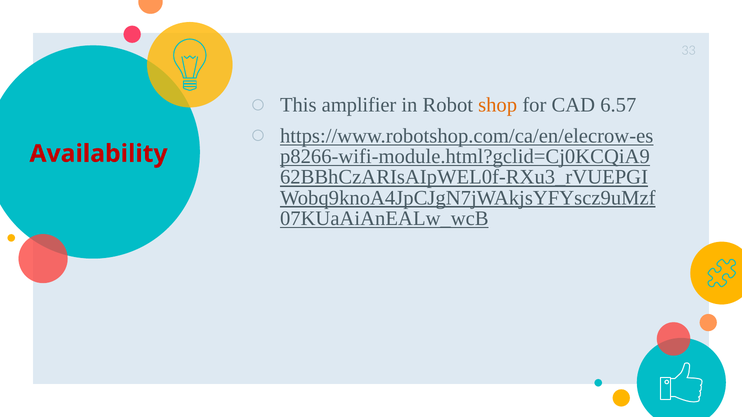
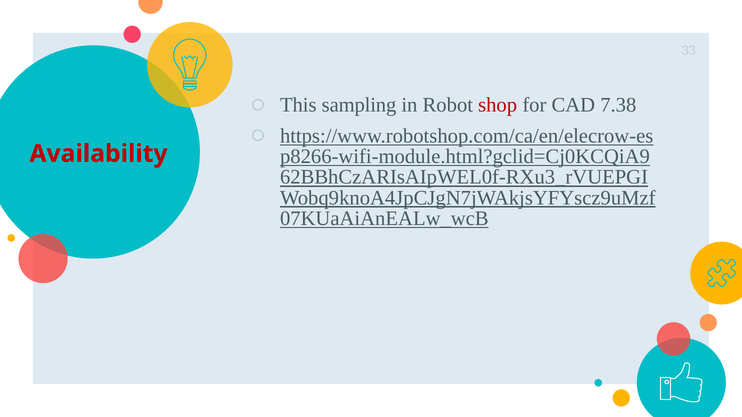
amplifier: amplifier -> sampling
shop colour: orange -> red
6.57: 6.57 -> 7.38
